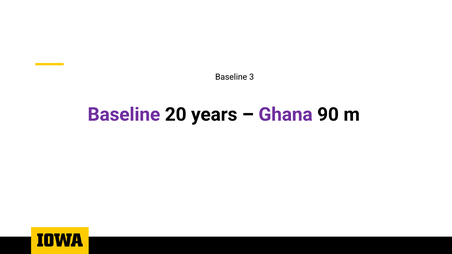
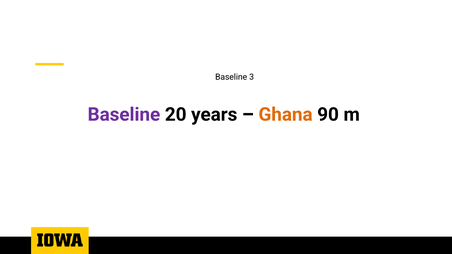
Ghana colour: purple -> orange
